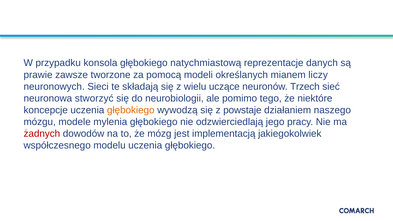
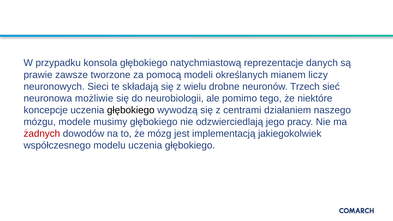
uczące: uczące -> drobne
stworzyć: stworzyć -> możliwie
głębokiego at (131, 110) colour: orange -> black
powstaje: powstaje -> centrami
mylenia: mylenia -> musimy
